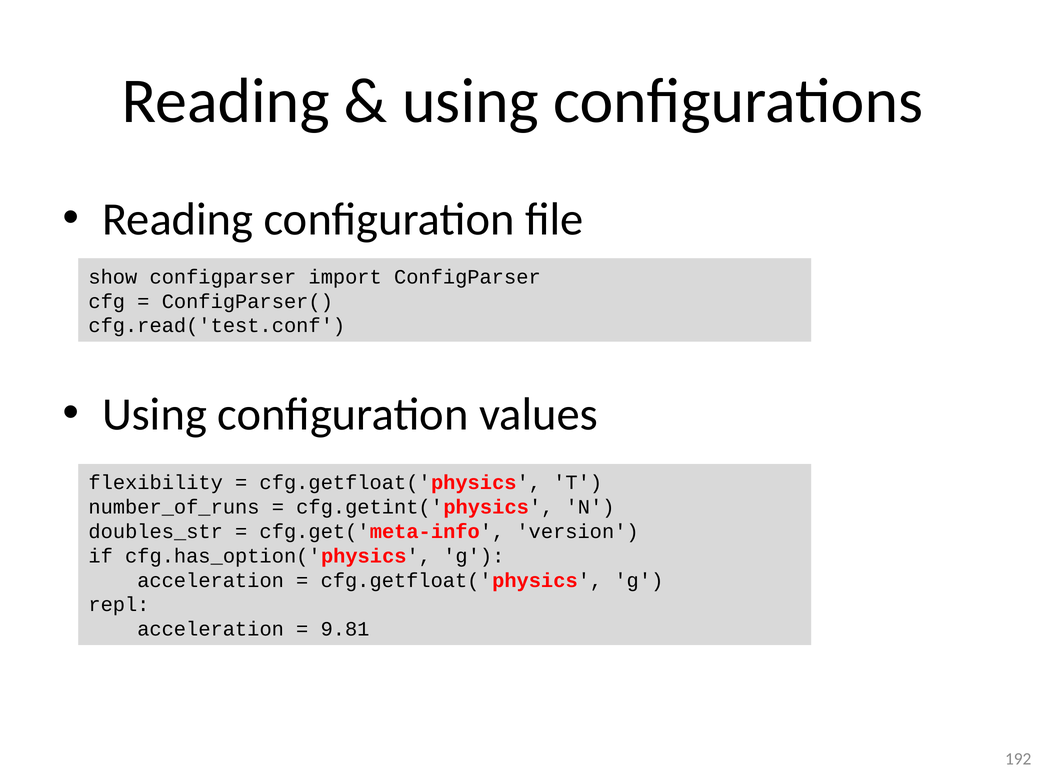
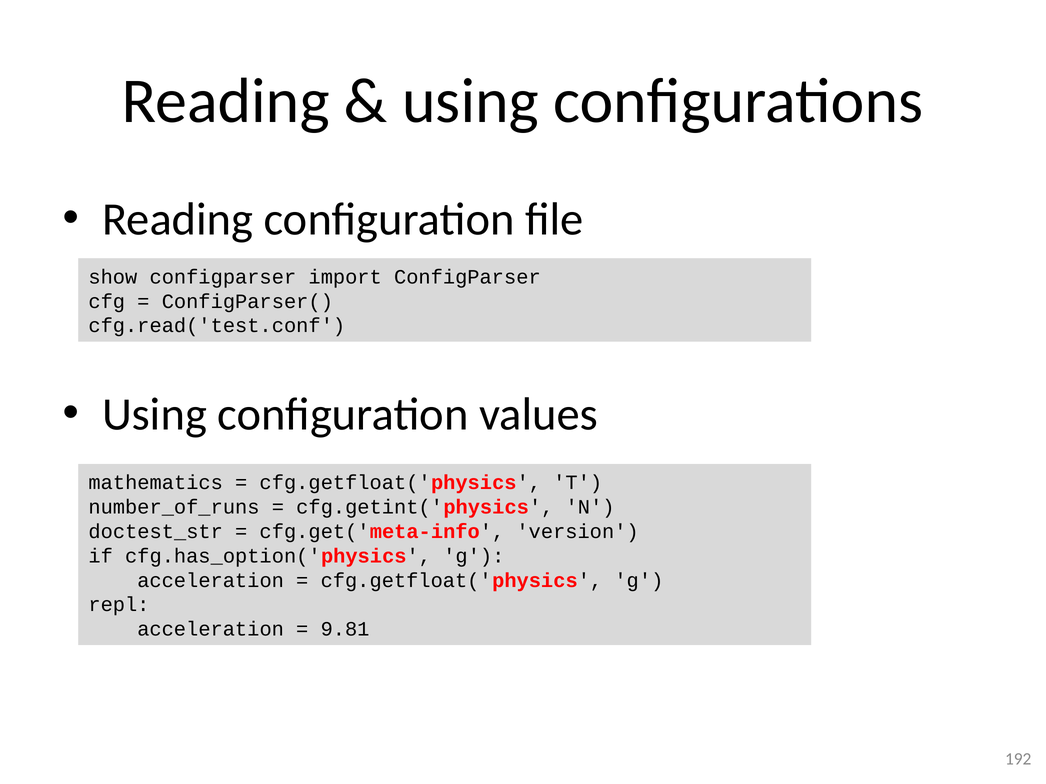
flexibility: flexibility -> mathematics
doubles_str: doubles_str -> doctest_str
